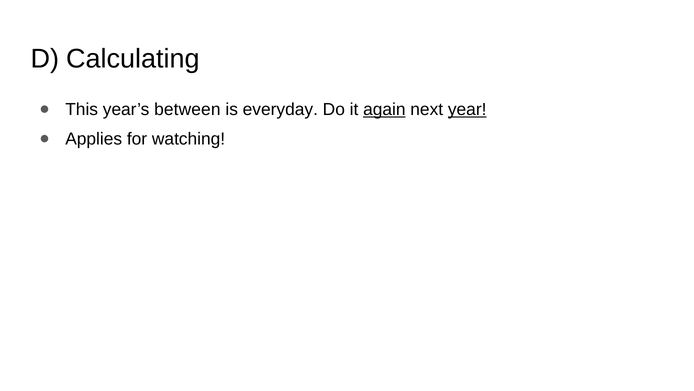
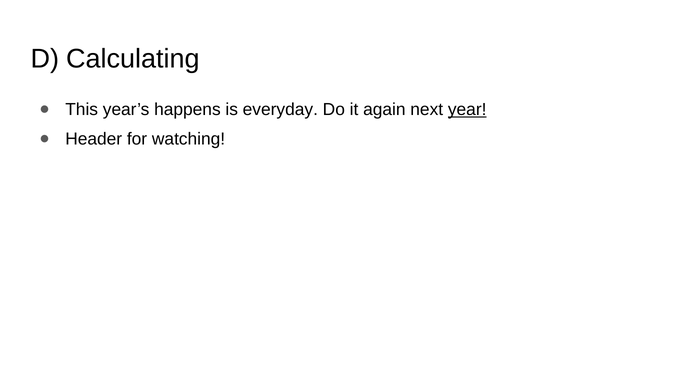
between: between -> happens
again underline: present -> none
Applies: Applies -> Header
